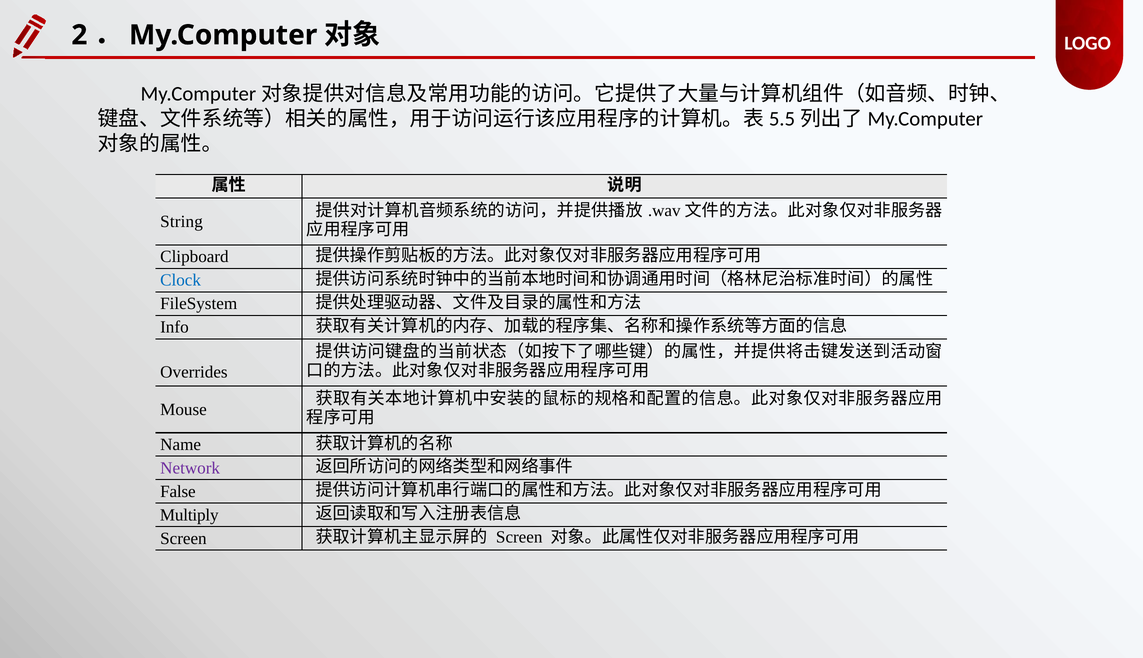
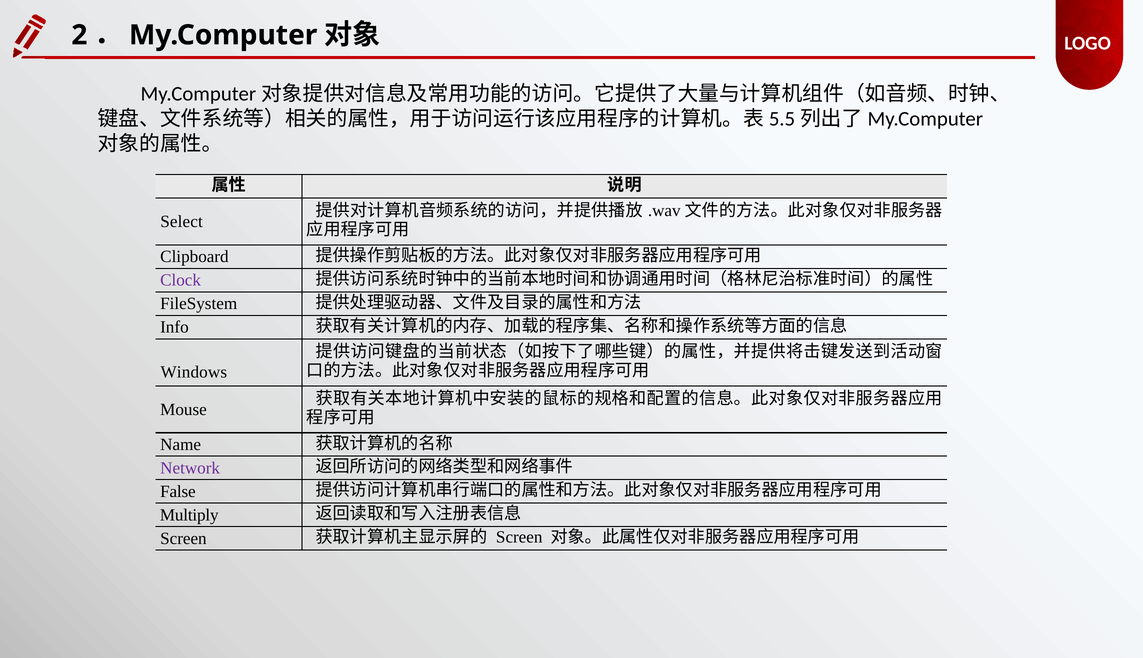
String: String -> Select
Clock colour: blue -> purple
Overrides: Overrides -> Windows
